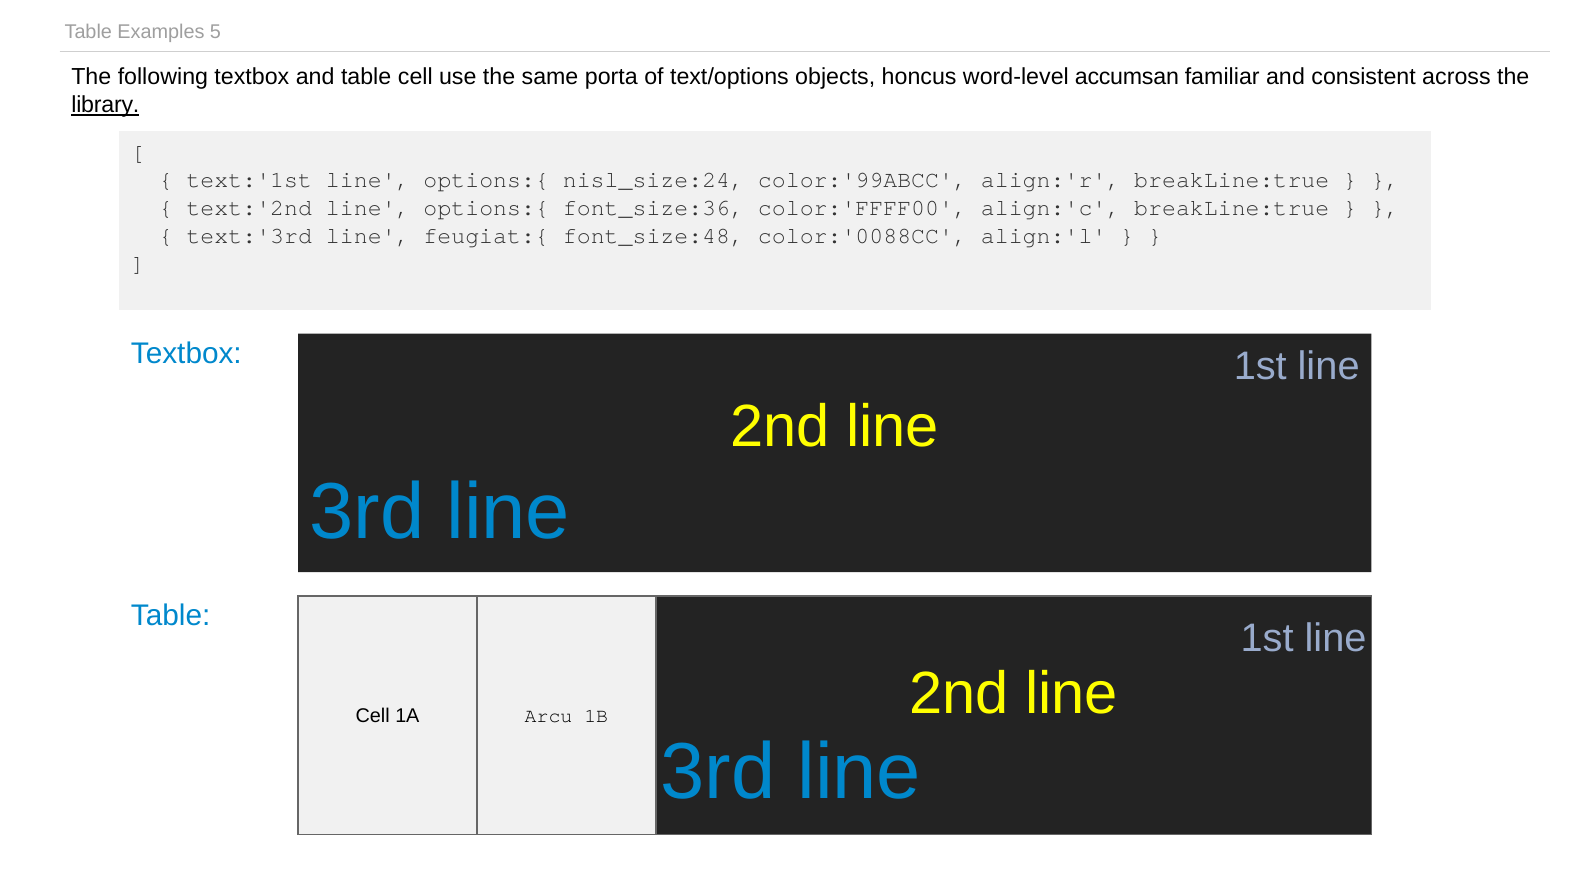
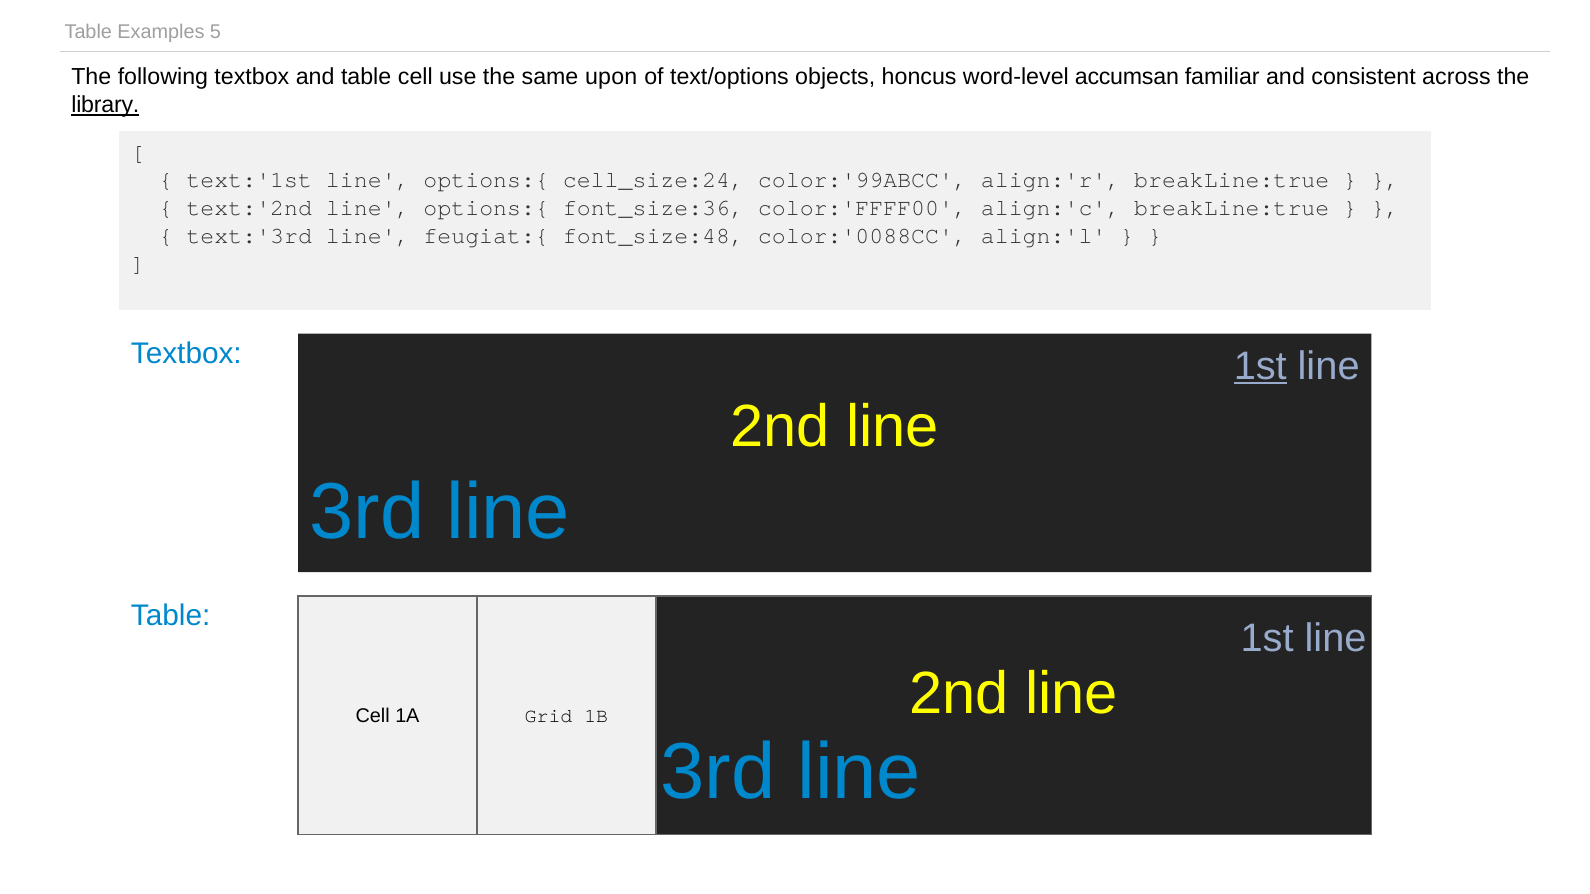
porta: porta -> upon
nisl_size:24: nisl_size:24 -> cell_size:24
1st at (1260, 366) underline: none -> present
Arcu: Arcu -> Grid
